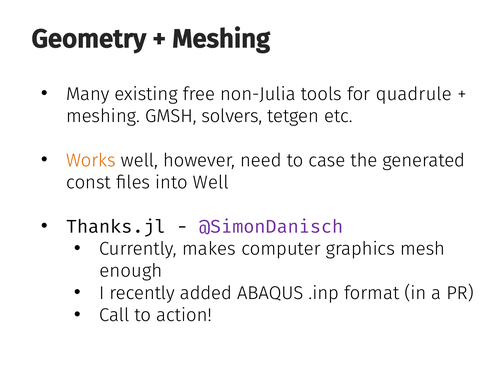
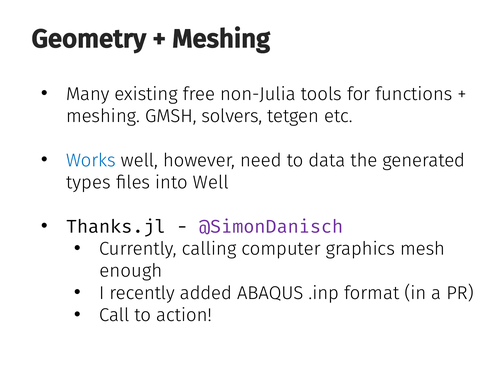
quadrule: quadrule -> functions
Works colour: orange -> blue
case: case -> data
const: const -> types
makes: makes -> calling
